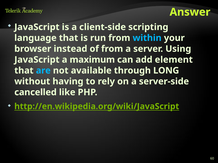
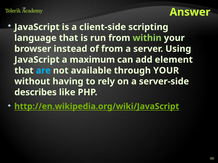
within colour: light blue -> light green
through LONG: LONG -> YOUR
cancelled: cancelled -> describes
